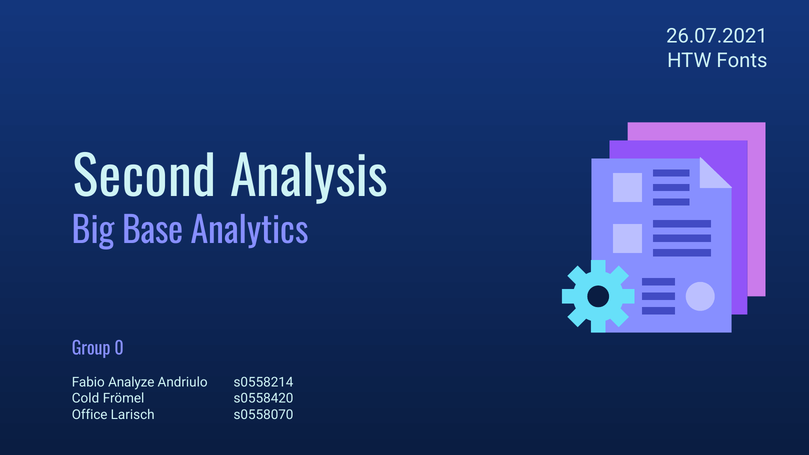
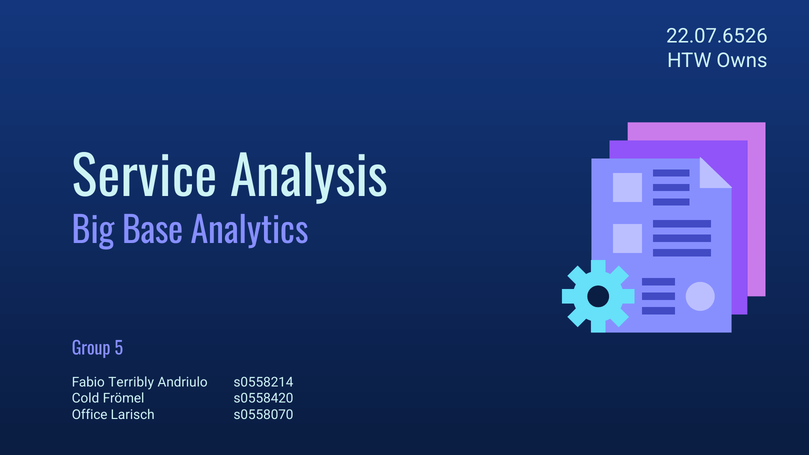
26.07.2021: 26.07.2021 -> 22.07.6526
Fonts: Fonts -> Owns
Second: Second -> Service
0: 0 -> 5
Analyze: Analyze -> Terribly
